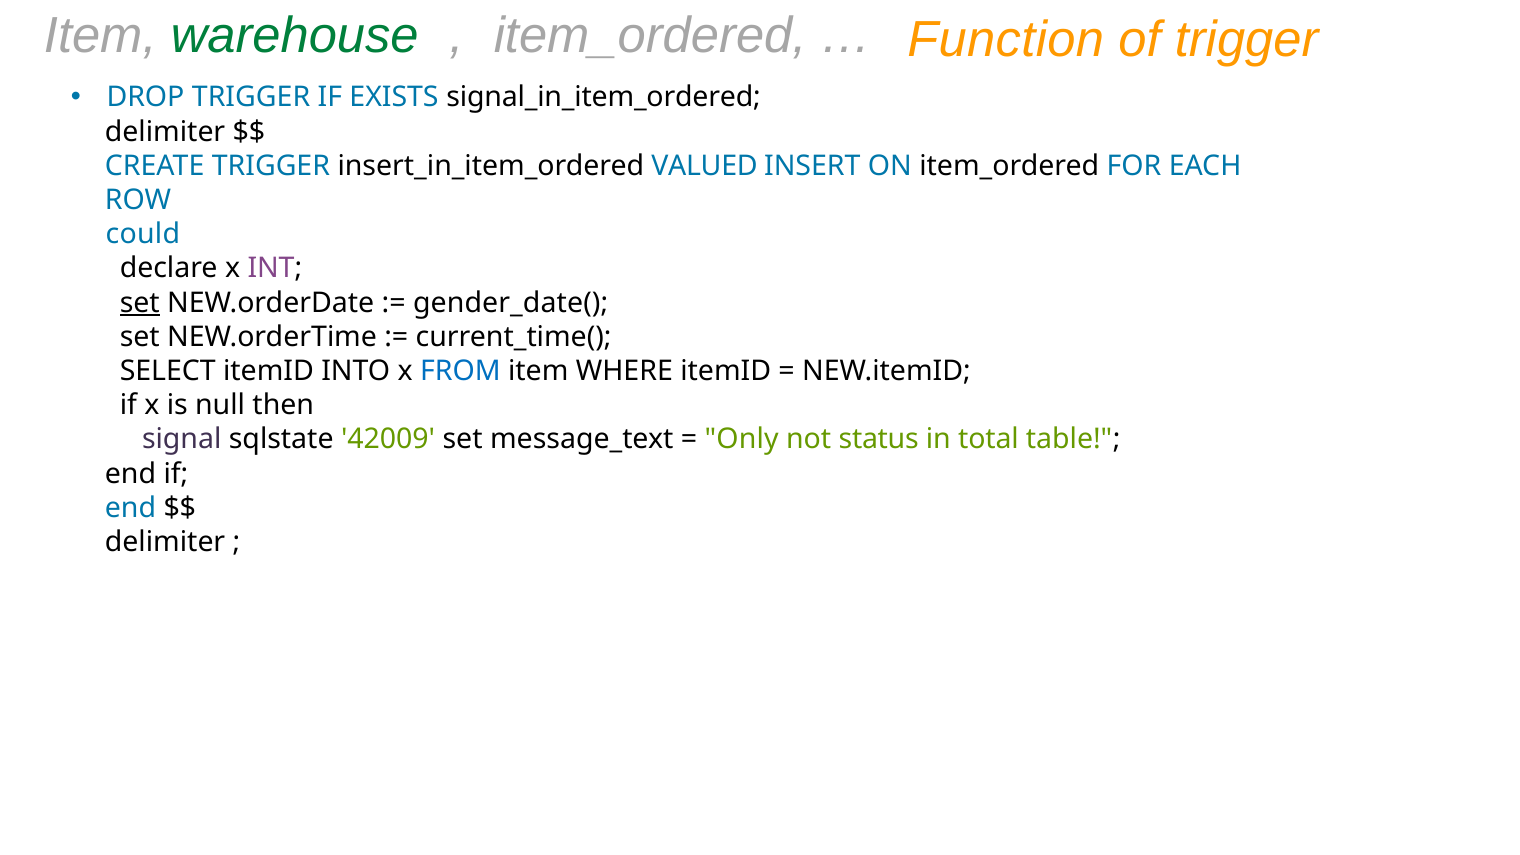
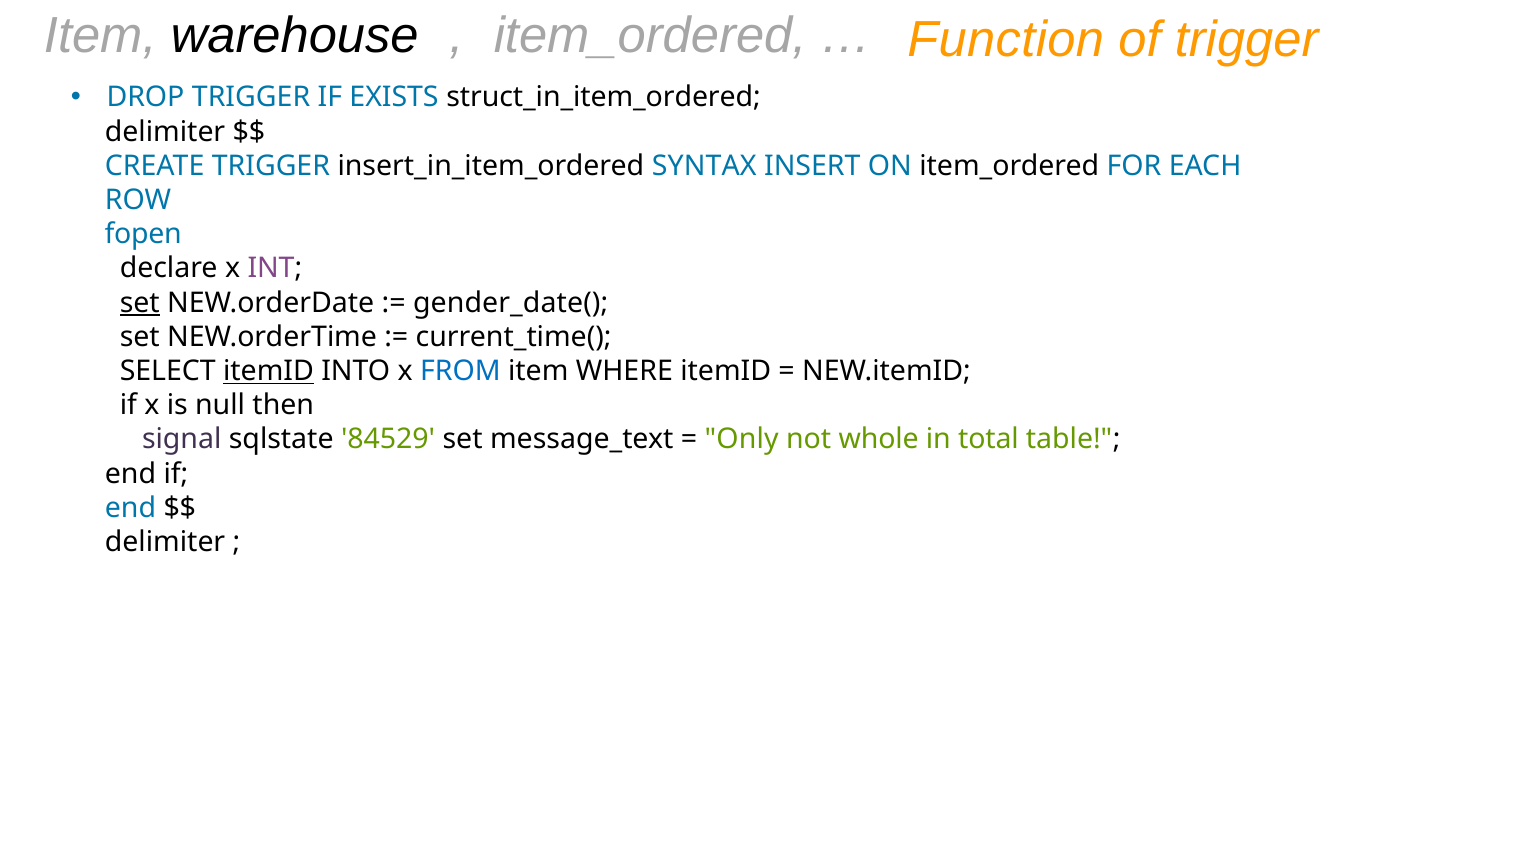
warehouse colour: green -> black
signal_in_item_ordered: signal_in_item_ordered -> struct_in_item_ordered
VALUED: VALUED -> SYNTAX
could: could -> fopen
itemID at (269, 371) underline: none -> present
42009: 42009 -> 84529
status: status -> whole
